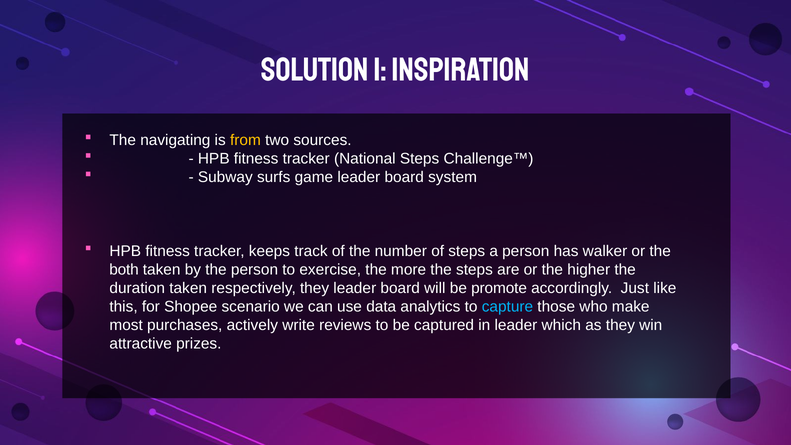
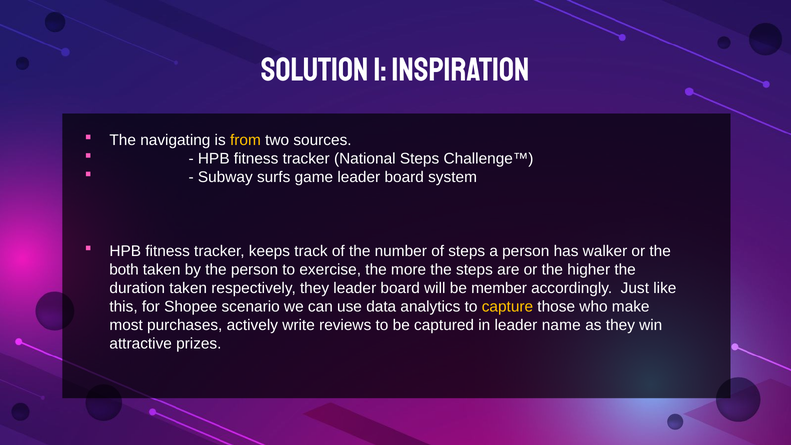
promote: promote -> member
capture colour: light blue -> yellow
which: which -> name
